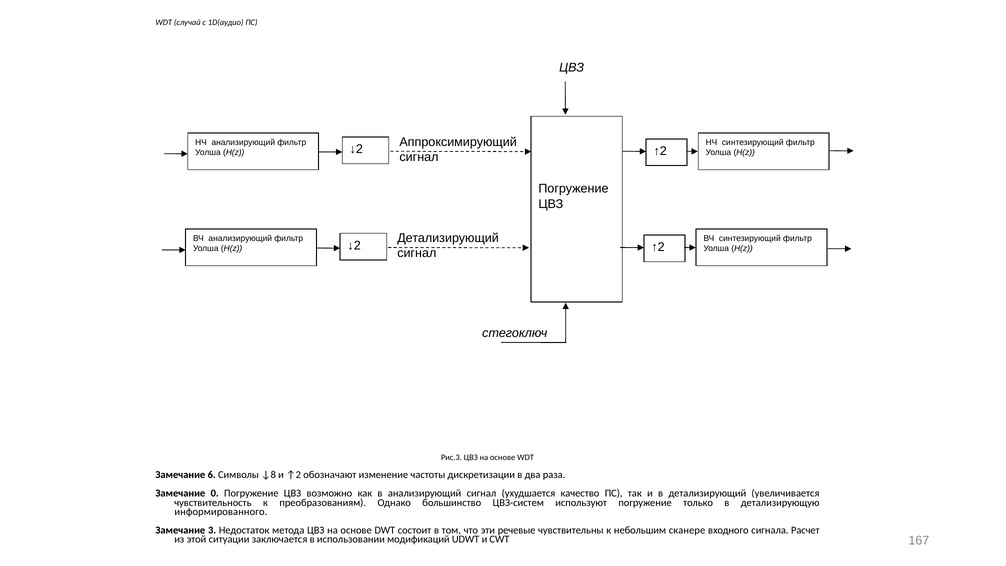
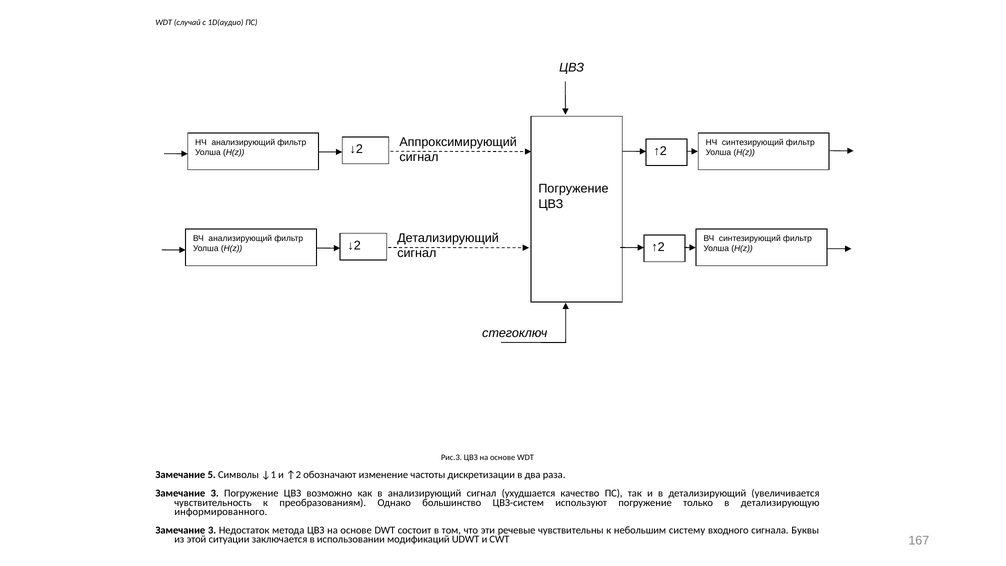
6: 6 -> 5
↓8: ↓8 -> ↓1
0 at (215, 493): 0 -> 3
сканере: сканере -> систему
Расчет: Расчет -> Буквы
